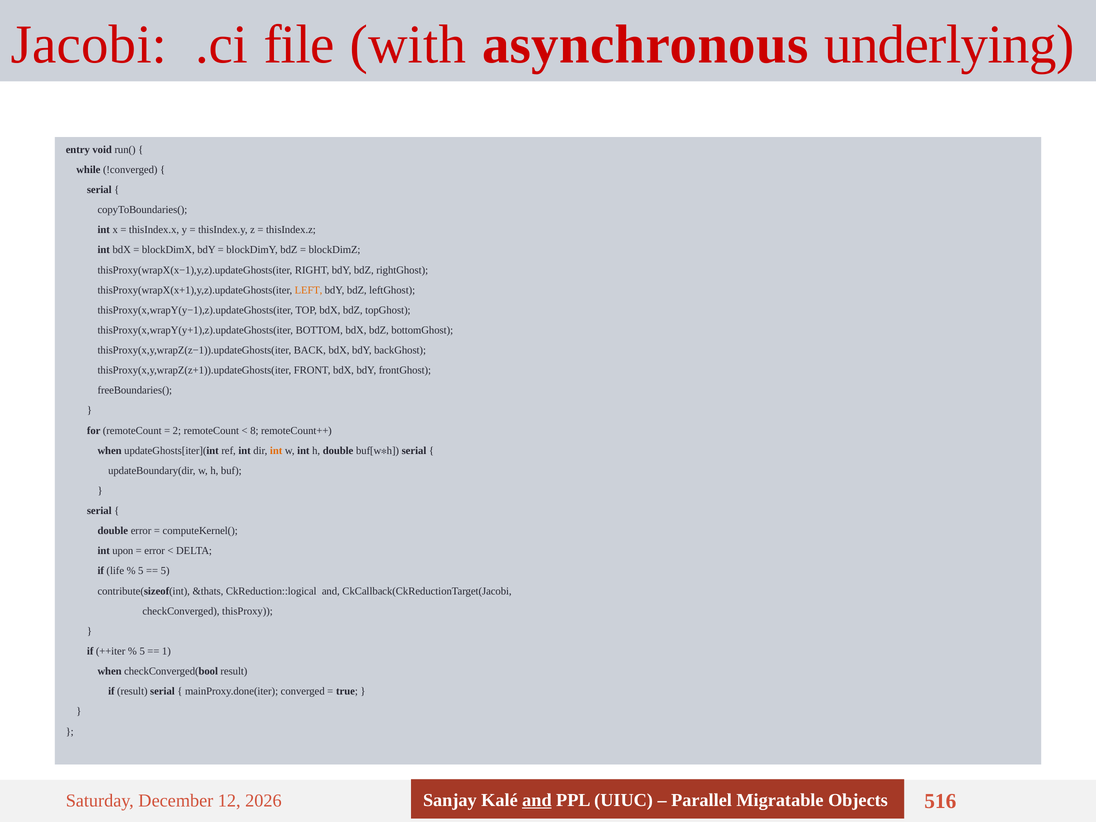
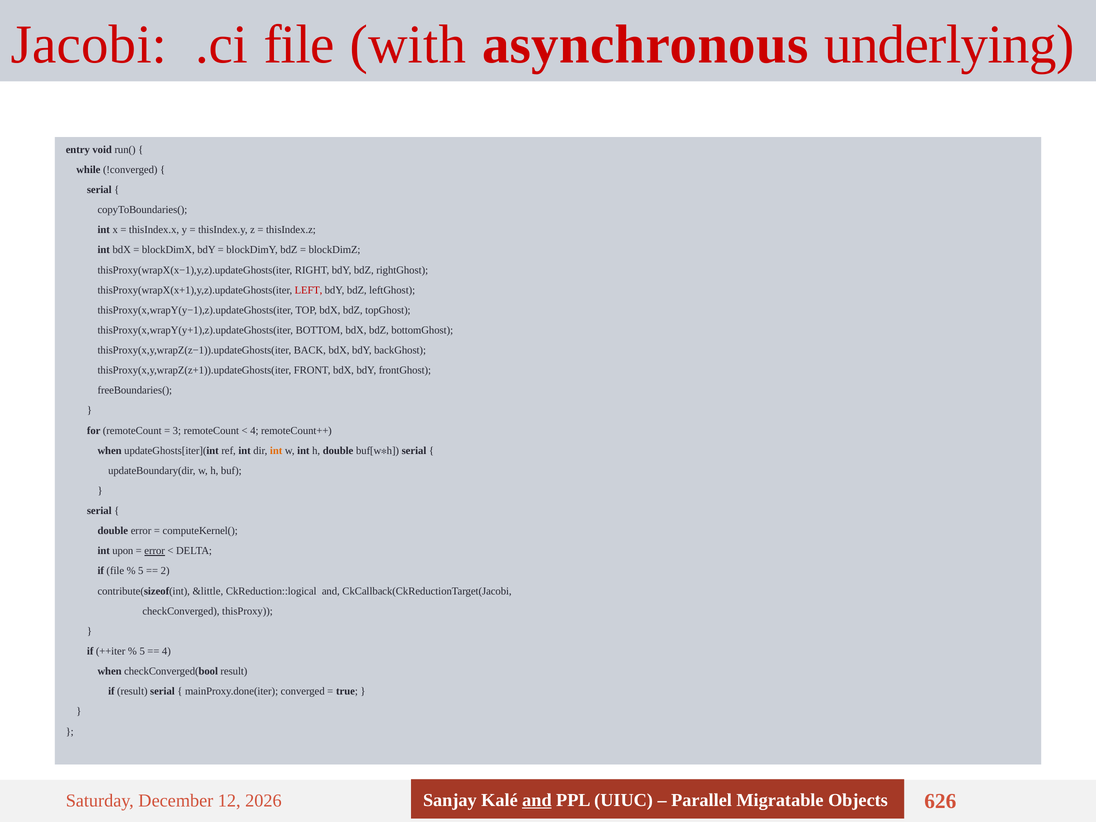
LEFT colour: orange -> red
2: 2 -> 3
8 at (254, 431): 8 -> 4
error at (155, 551) underline: none -> present
if life: life -> file
5 at (165, 571): 5 -> 2
&thats: &thats -> &little
1 at (166, 651): 1 -> 4
516: 516 -> 626
